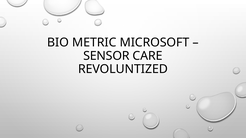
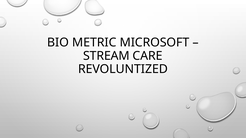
SENSOR: SENSOR -> STREAM
